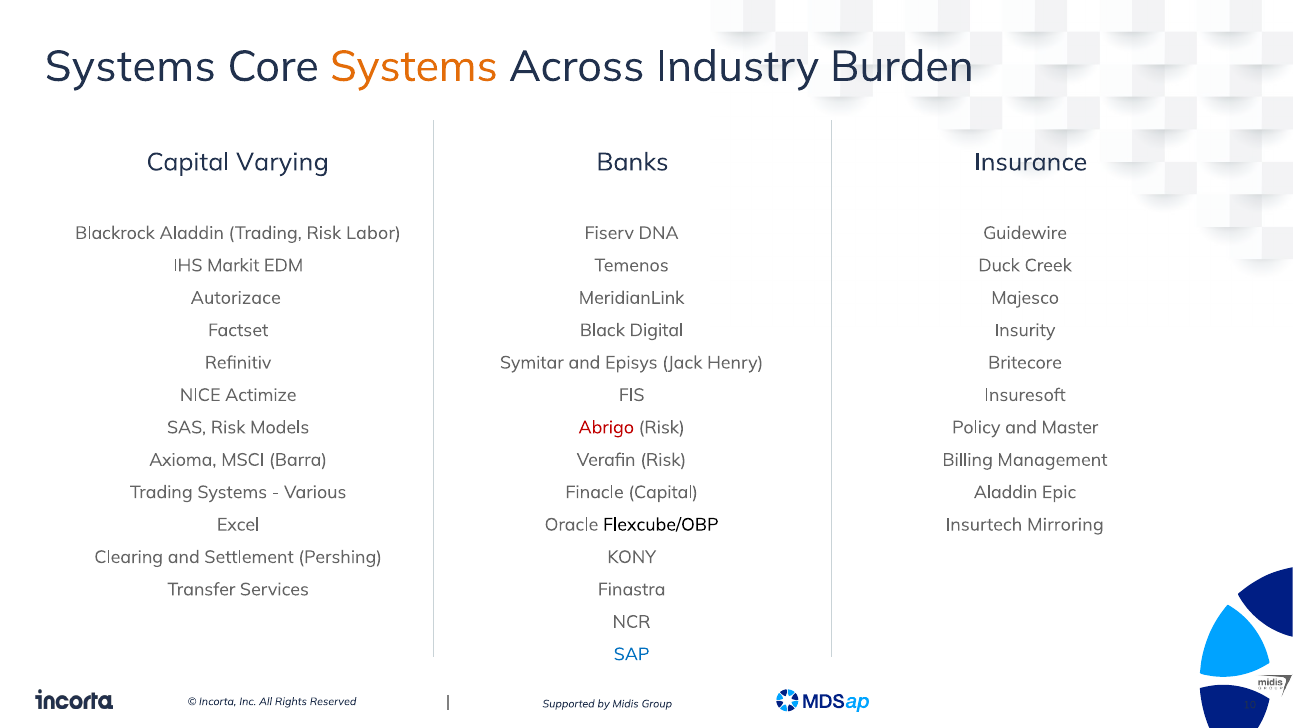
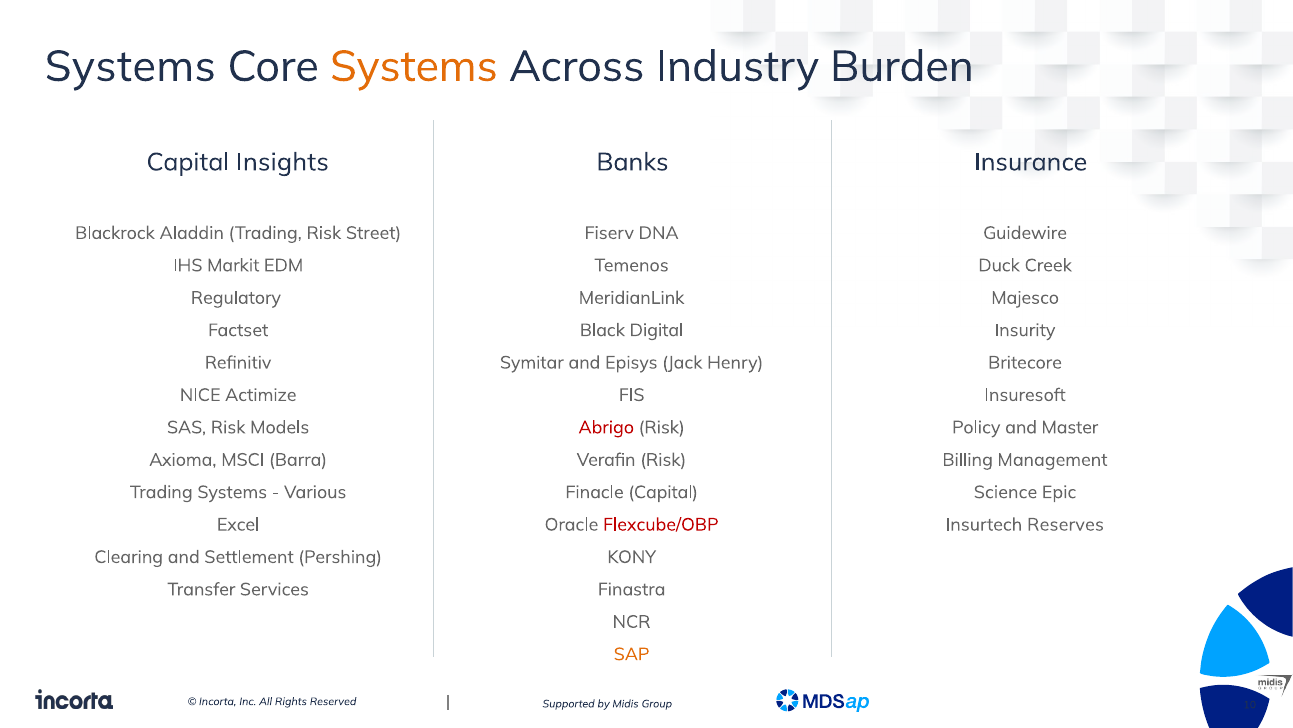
Varying: Varying -> Insights
Labor: Labor -> Street
Autorizace: Autorizace -> Regulatory
Aladdin at (1006, 492): Aladdin -> Science
Flexcube/OBP colour: black -> red
Mirroring: Mirroring -> Reserves
SAP colour: blue -> orange
